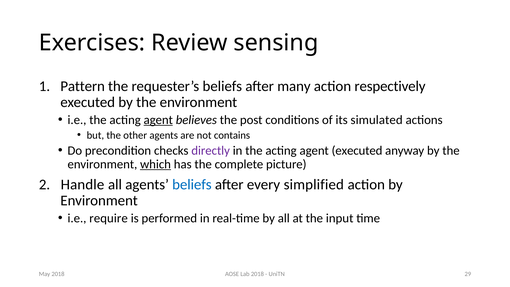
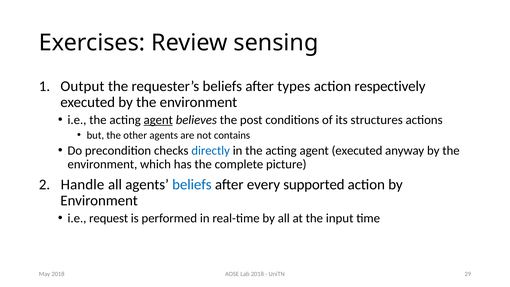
Pattern: Pattern -> Output
many: many -> types
simulated: simulated -> structures
directly colour: purple -> blue
which underline: present -> none
simplified: simplified -> supported
require: require -> request
